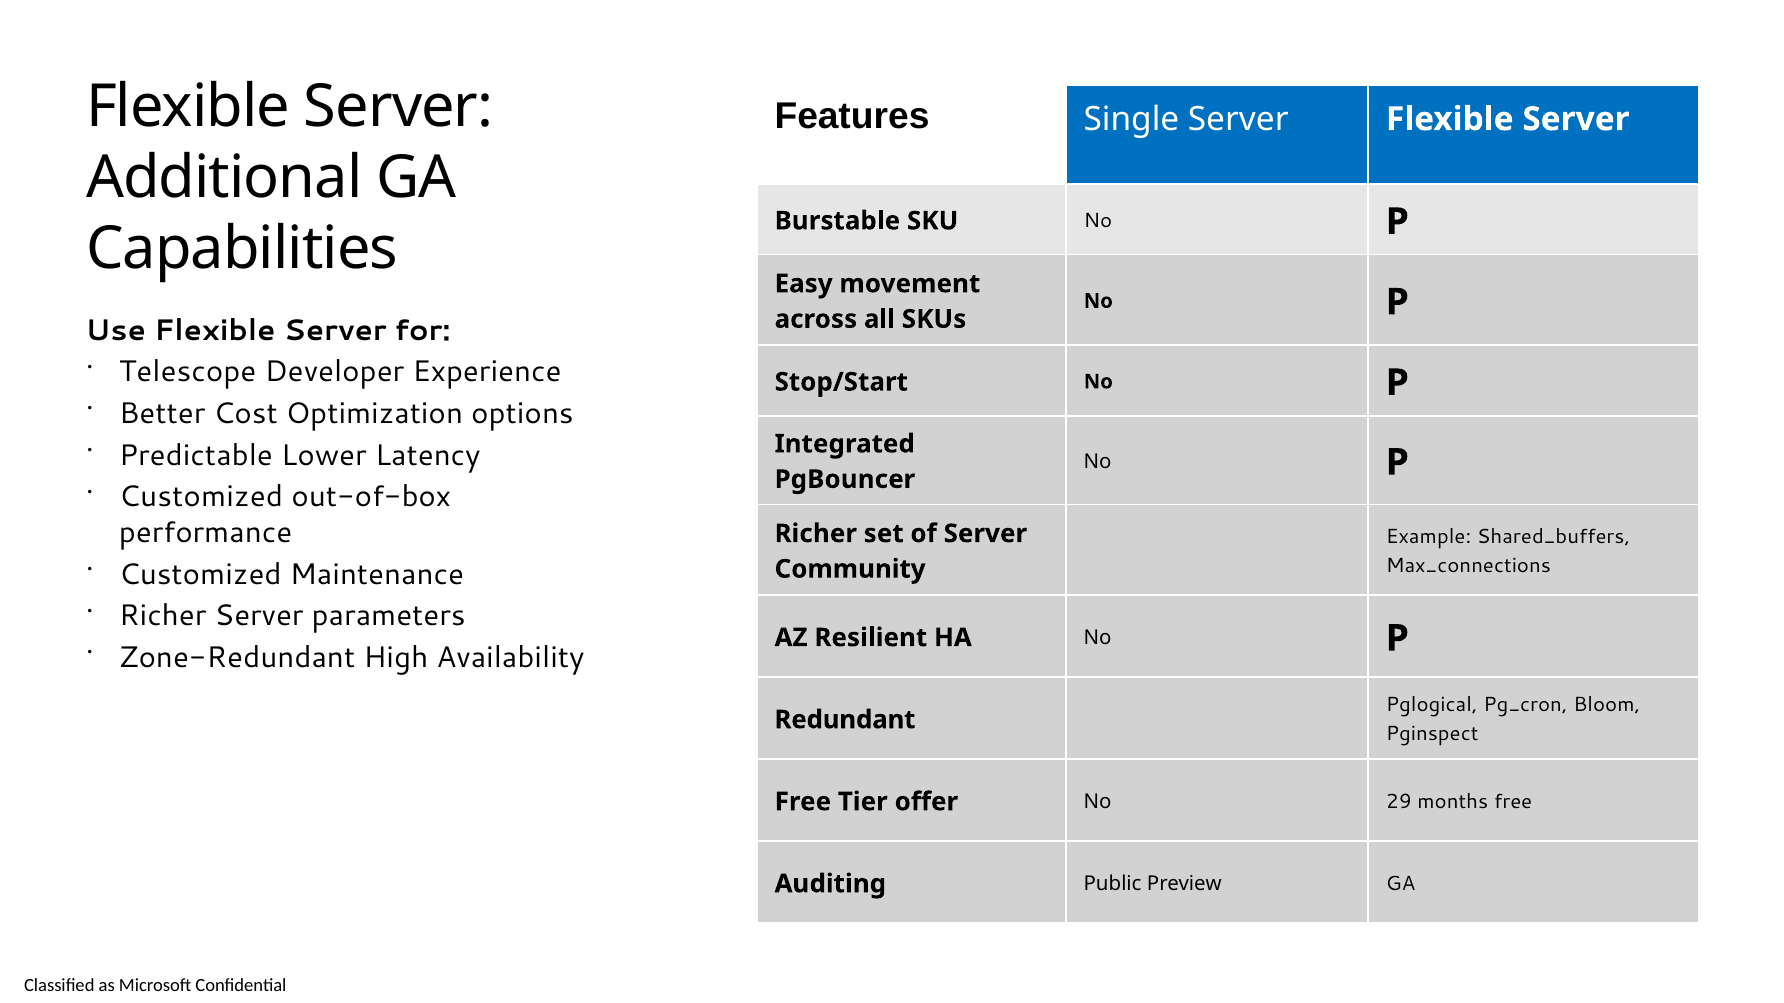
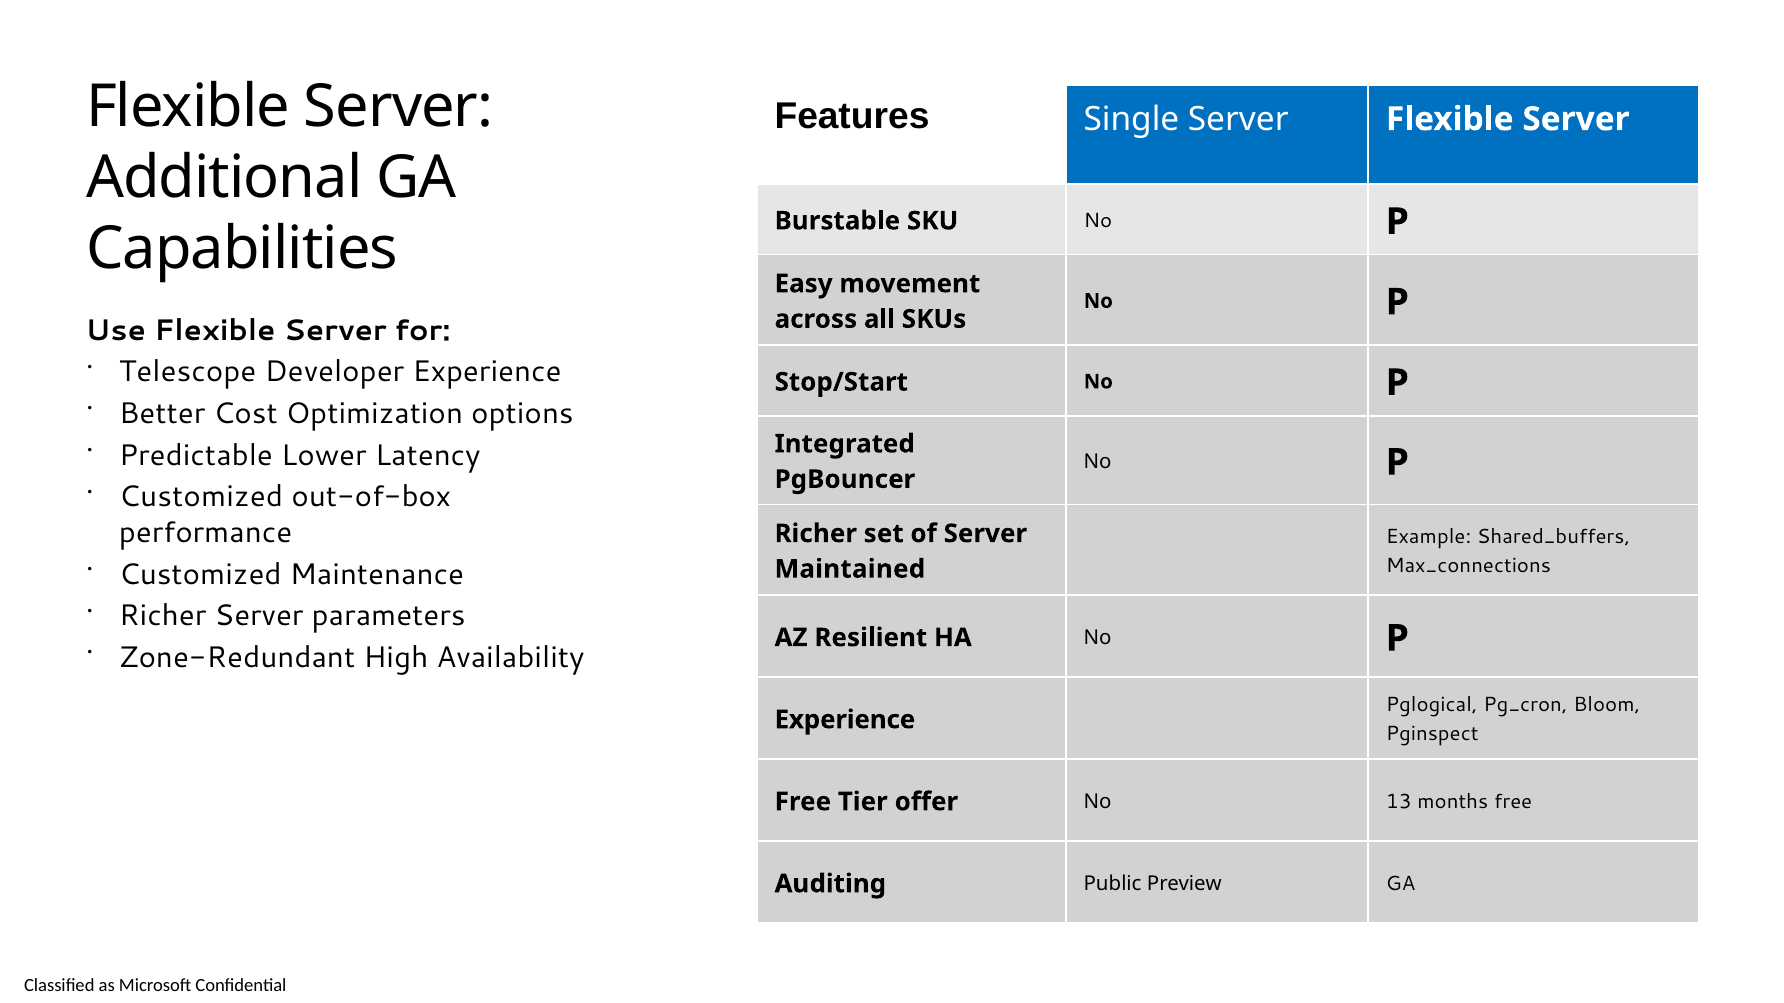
Community: Community -> Maintained
Redundant at (845, 720): Redundant -> Experience
29: 29 -> 13
